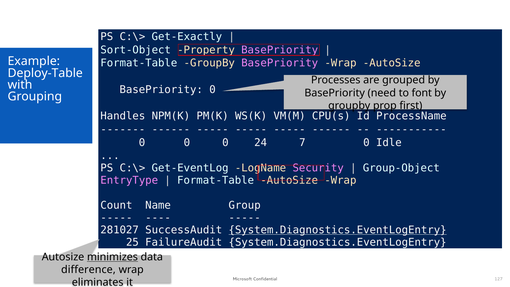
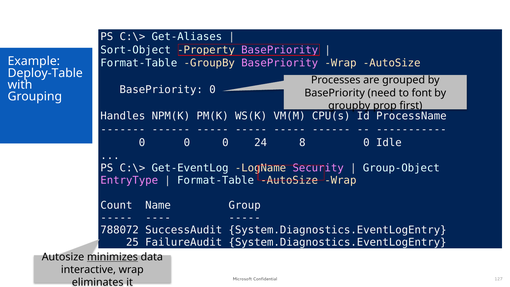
Get-Exactly: Get-Exactly -> Get-Aliases
7: 7 -> 8
281027: 281027 -> 788072
System.Diagnostics.EventLogEntry at (338, 230) underline: present -> none
difference: difference -> interactive
